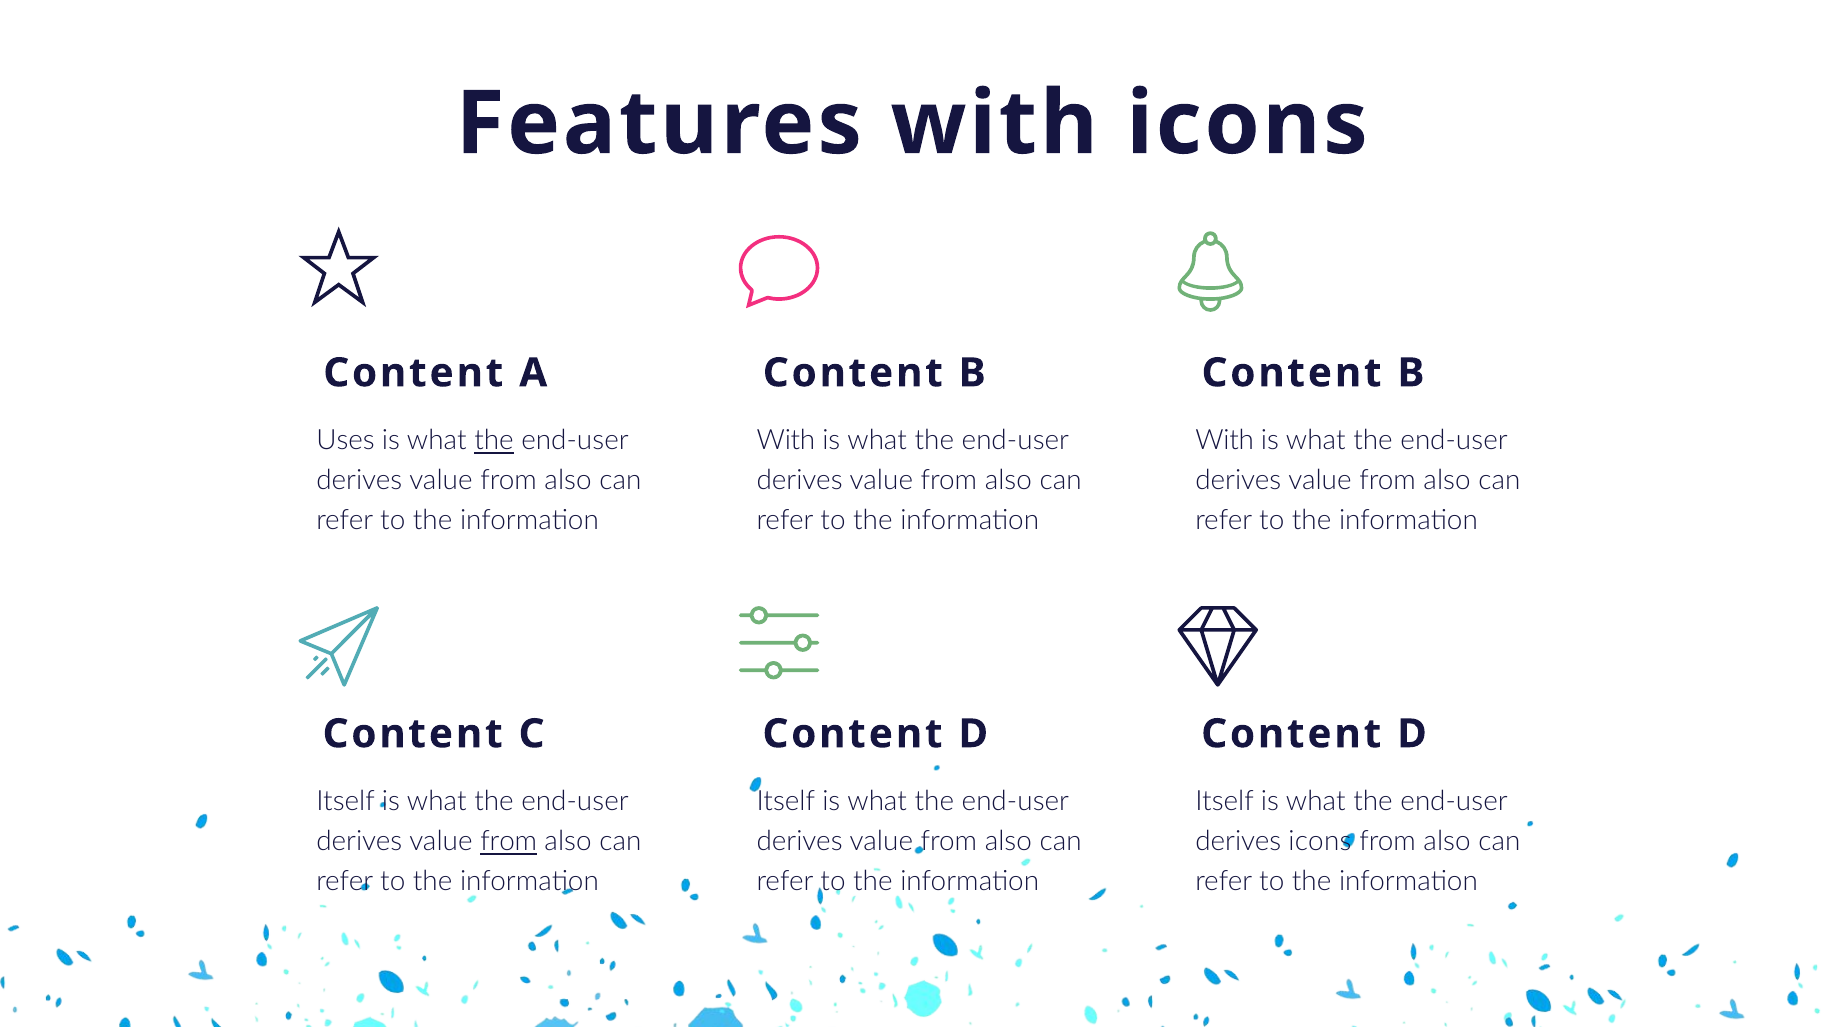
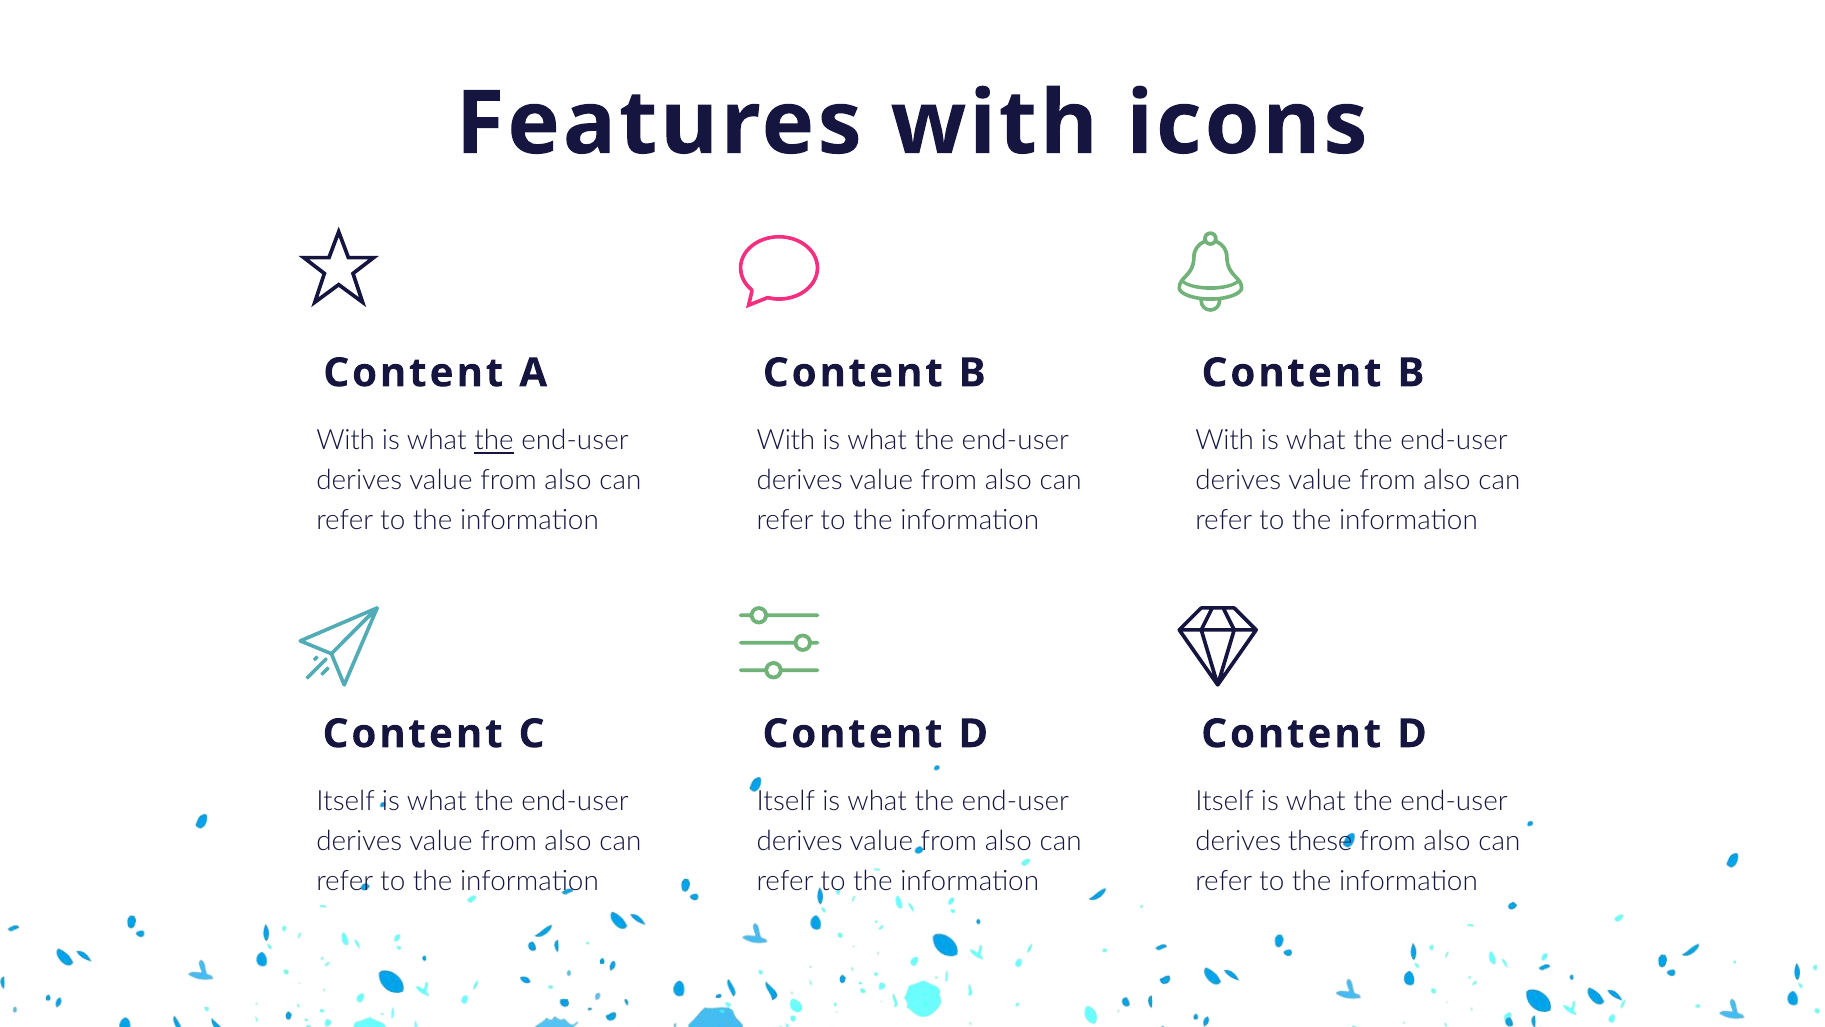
Uses at (346, 441): Uses -> With
from at (509, 841) underline: present -> none
derives icons: icons -> these
